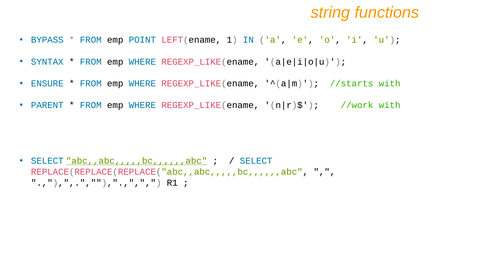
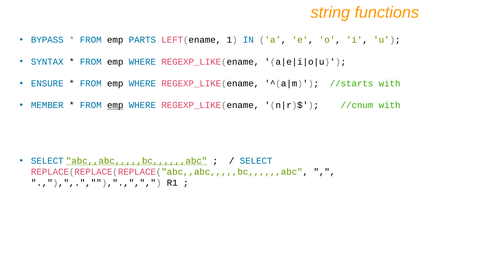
POINT: POINT -> PARTS
PARENT: PARENT -> MEMBER
emp at (115, 105) underline: none -> present
//work: //work -> //cnum
